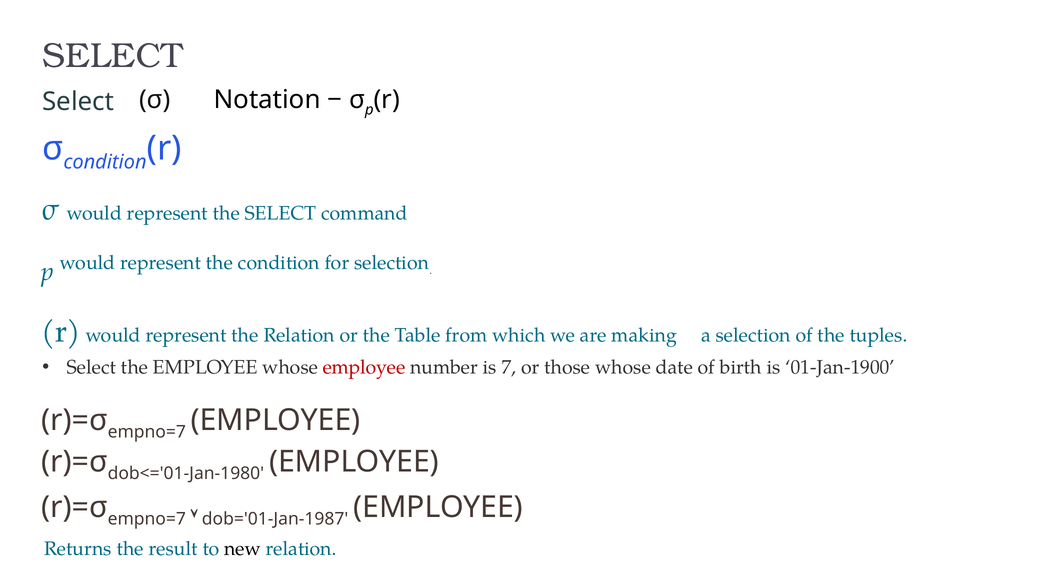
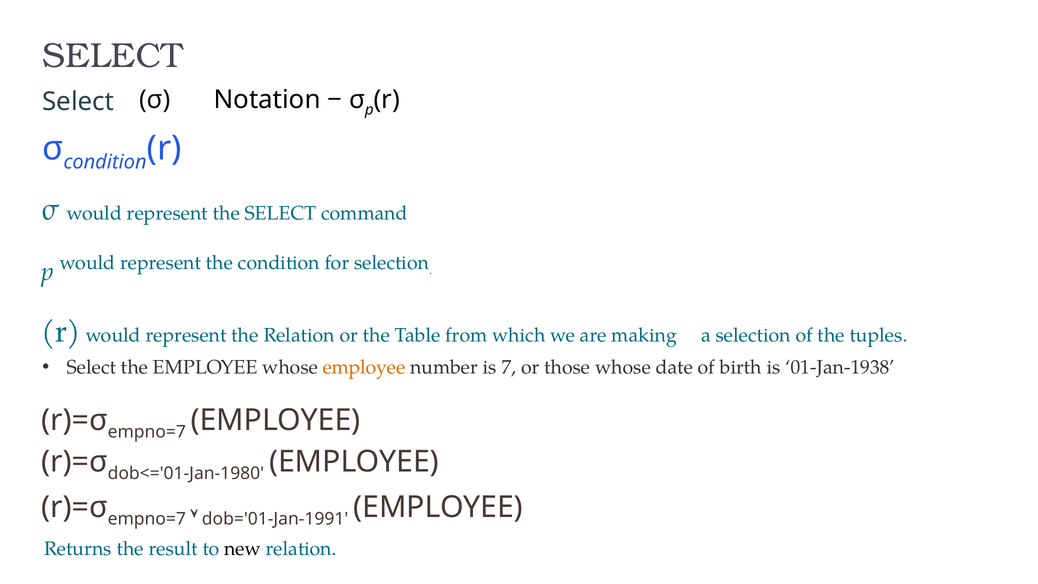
employee at (364, 367) colour: red -> orange
01-Jan-1900: 01-Jan-1900 -> 01-Jan-1938
dob='01-Jan-1987: dob='01-Jan-1987 -> dob='01-Jan-1991
